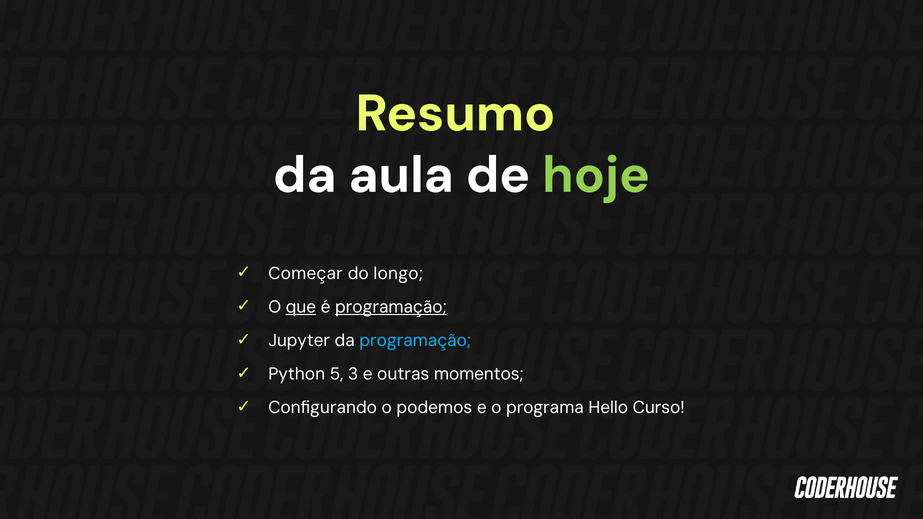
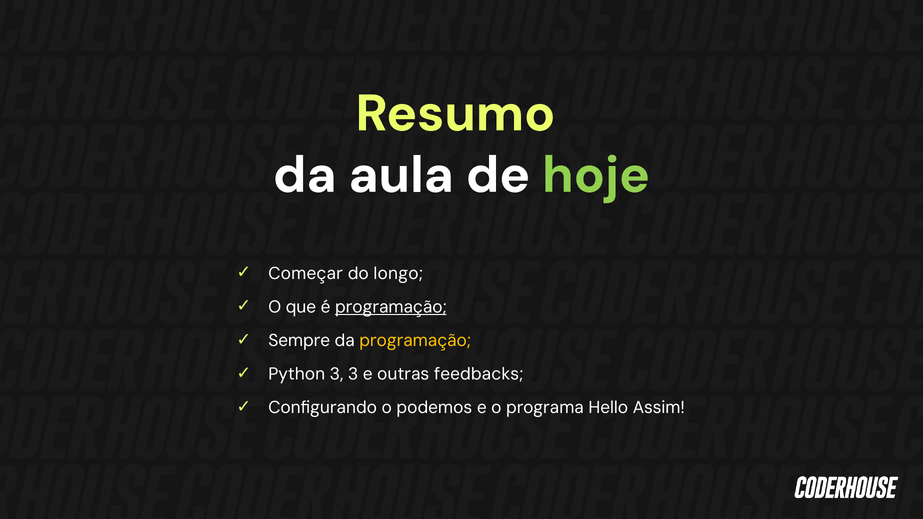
que underline: present -> none
Jupyter: Jupyter -> Sempre
programação at (415, 341) colour: light blue -> yellow
Python 5: 5 -> 3
momentos: momentos -> feedbacks
Curso: Curso -> Assim
